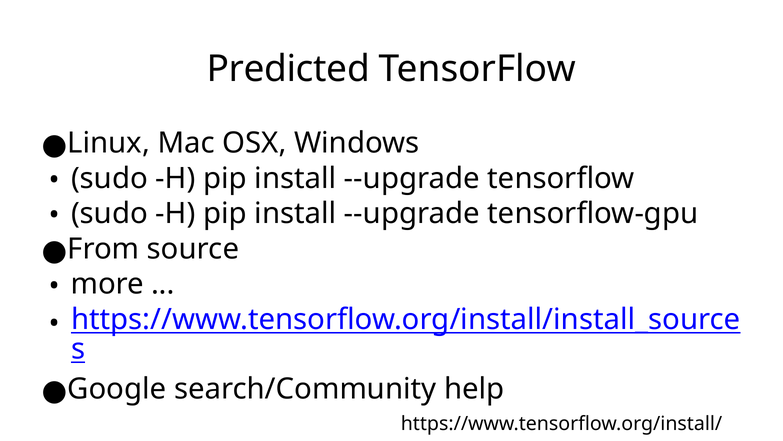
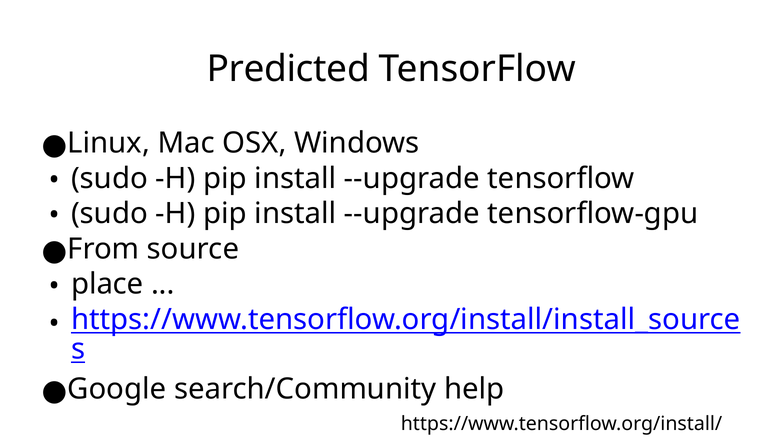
more: more -> place
